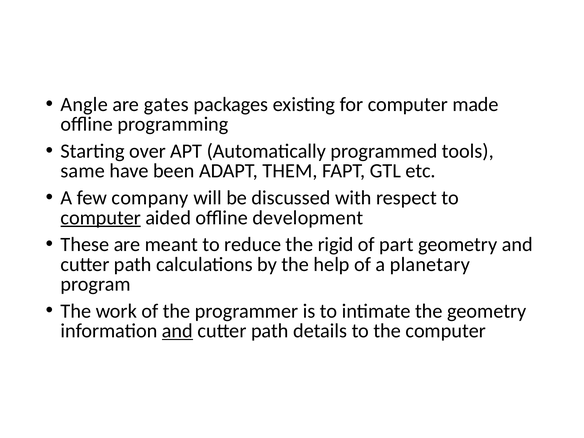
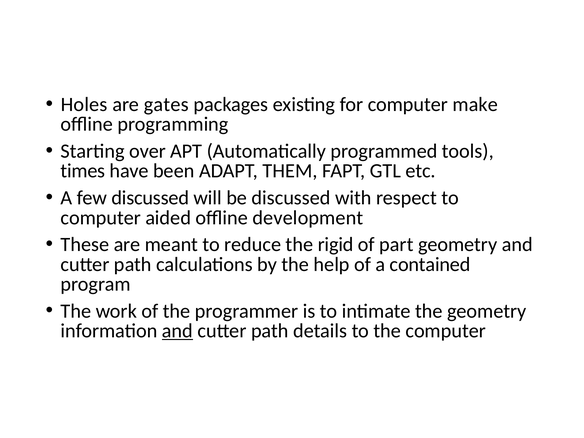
Angle: Angle -> Holes
made: made -> make
same: same -> times
few company: company -> discussed
computer at (101, 218) underline: present -> none
planetary: planetary -> contained
